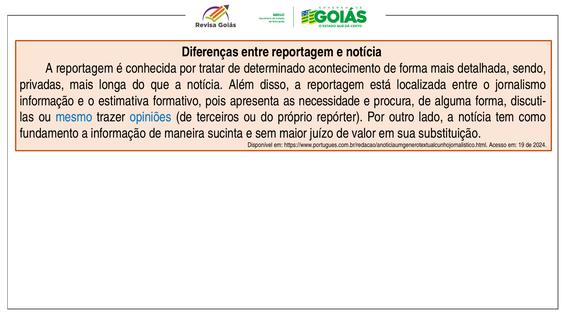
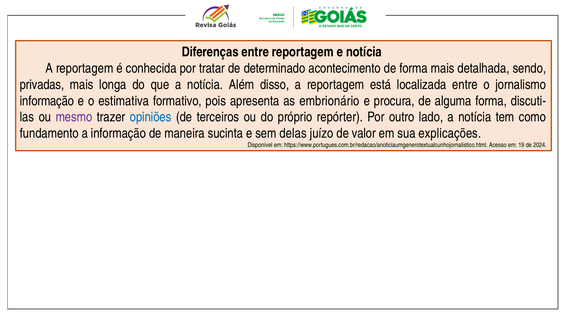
necessidade: necessidade -> embrionário
mesmo colour: blue -> purple
maior: maior -> delas
substituição: substituição -> explicações
